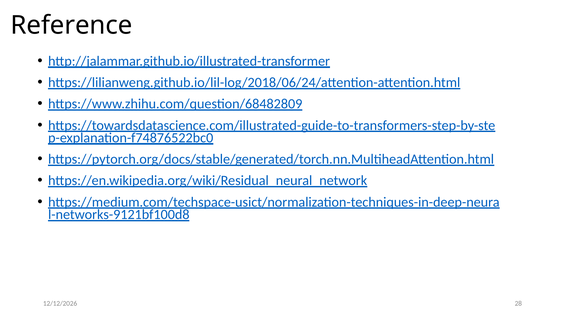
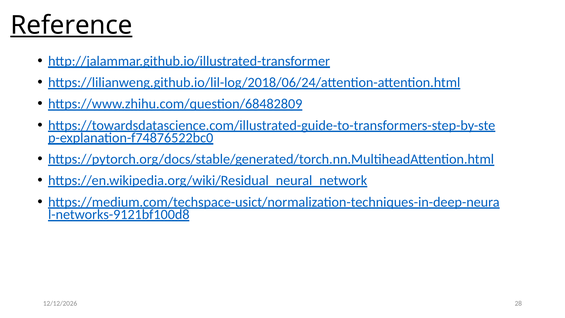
Reference underline: none -> present
